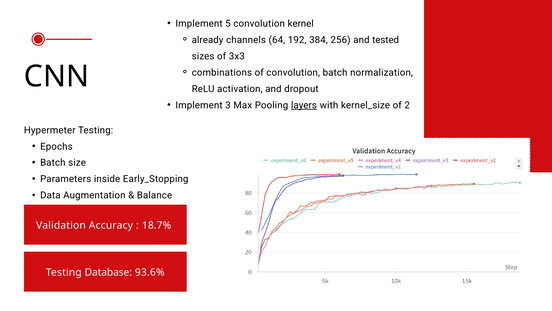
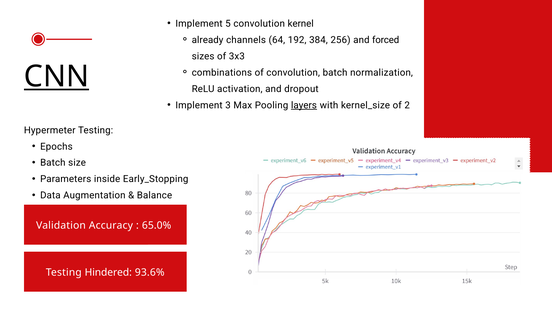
tested: tested -> forced
CNN underline: none -> present
18.7%: 18.7% -> 65.0%
Database: Database -> Hindered
